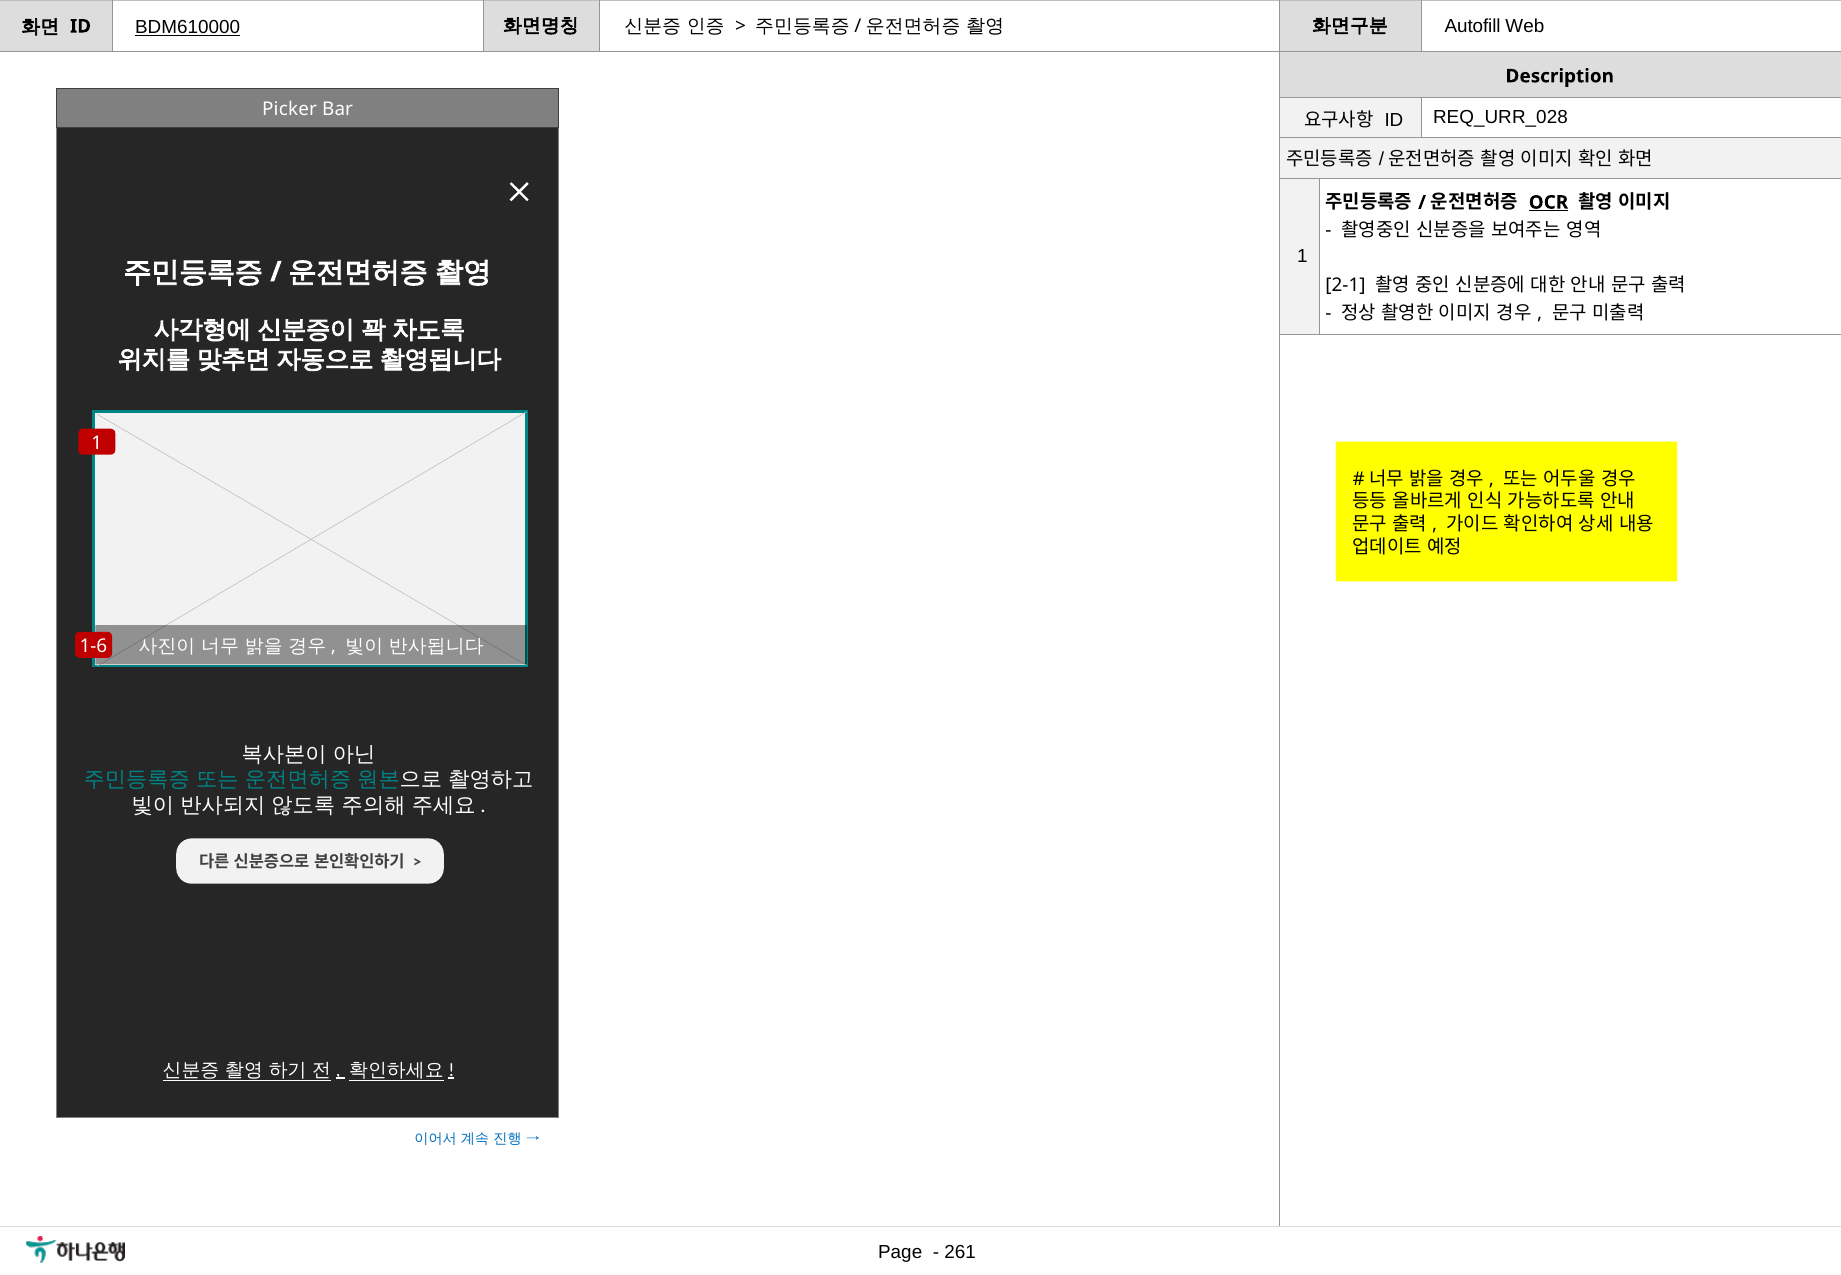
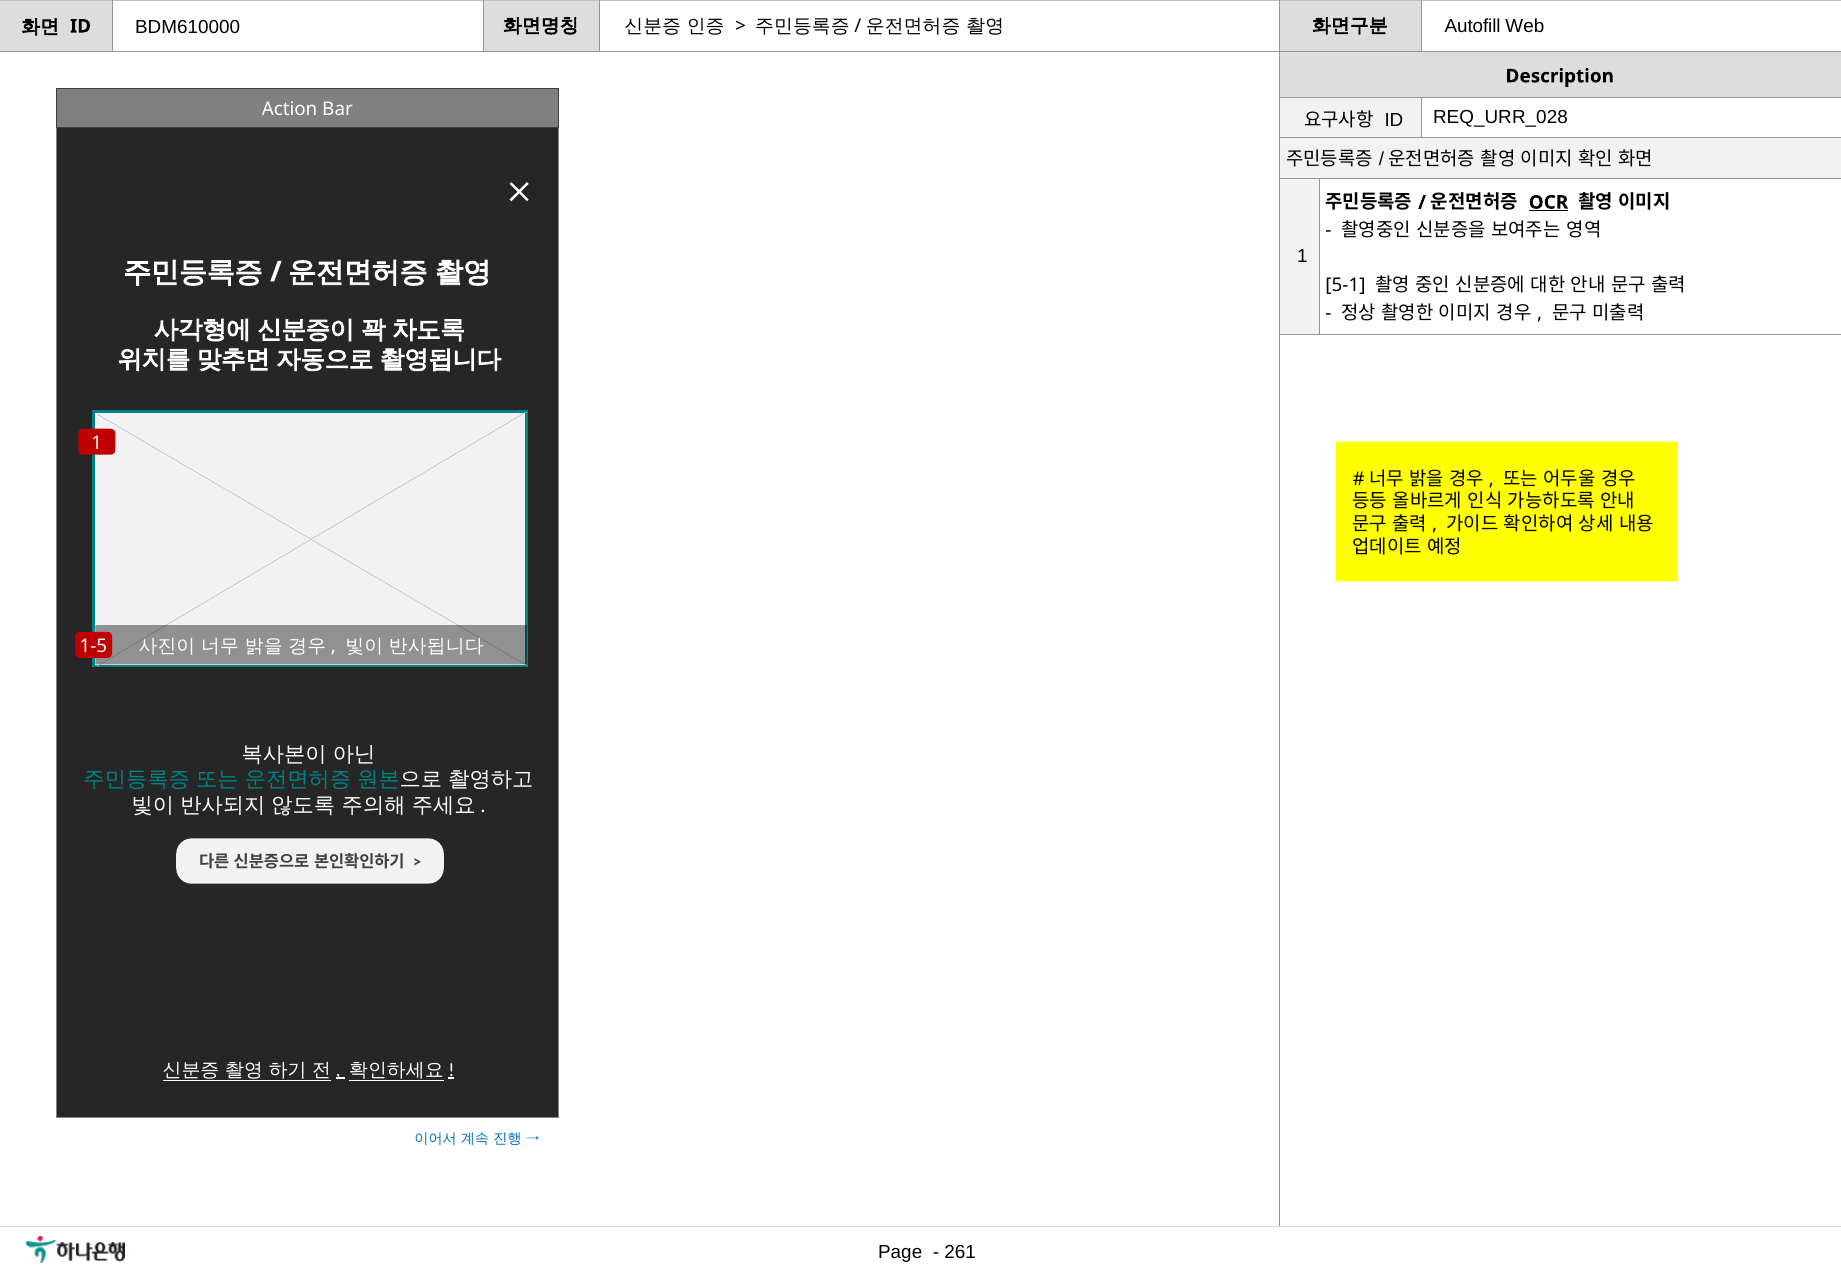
BDM610000 underline: present -> none
Picker: Picker -> Action
2-1: 2-1 -> 5-1
1-6: 1-6 -> 1-5
